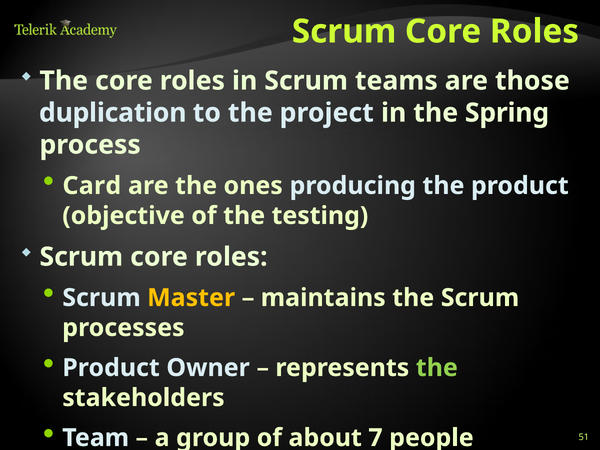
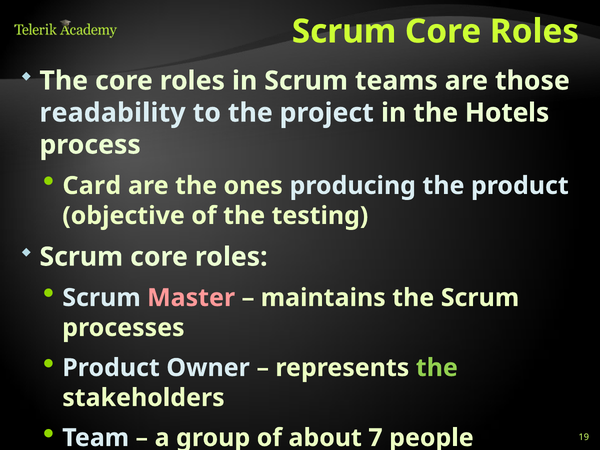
duplication: duplication -> readability
Spring: Spring -> Hotels
Master colour: yellow -> pink
51: 51 -> 19
